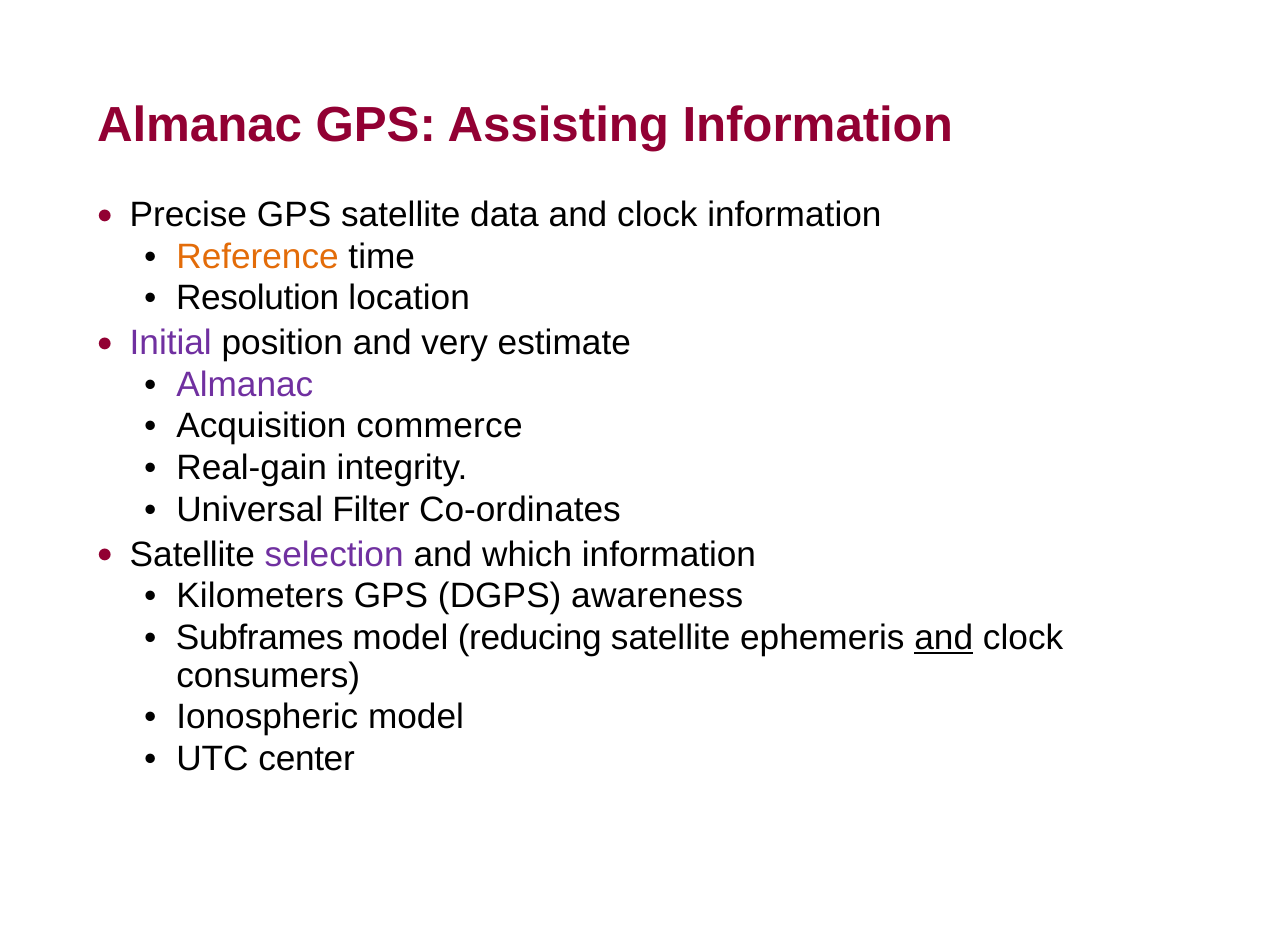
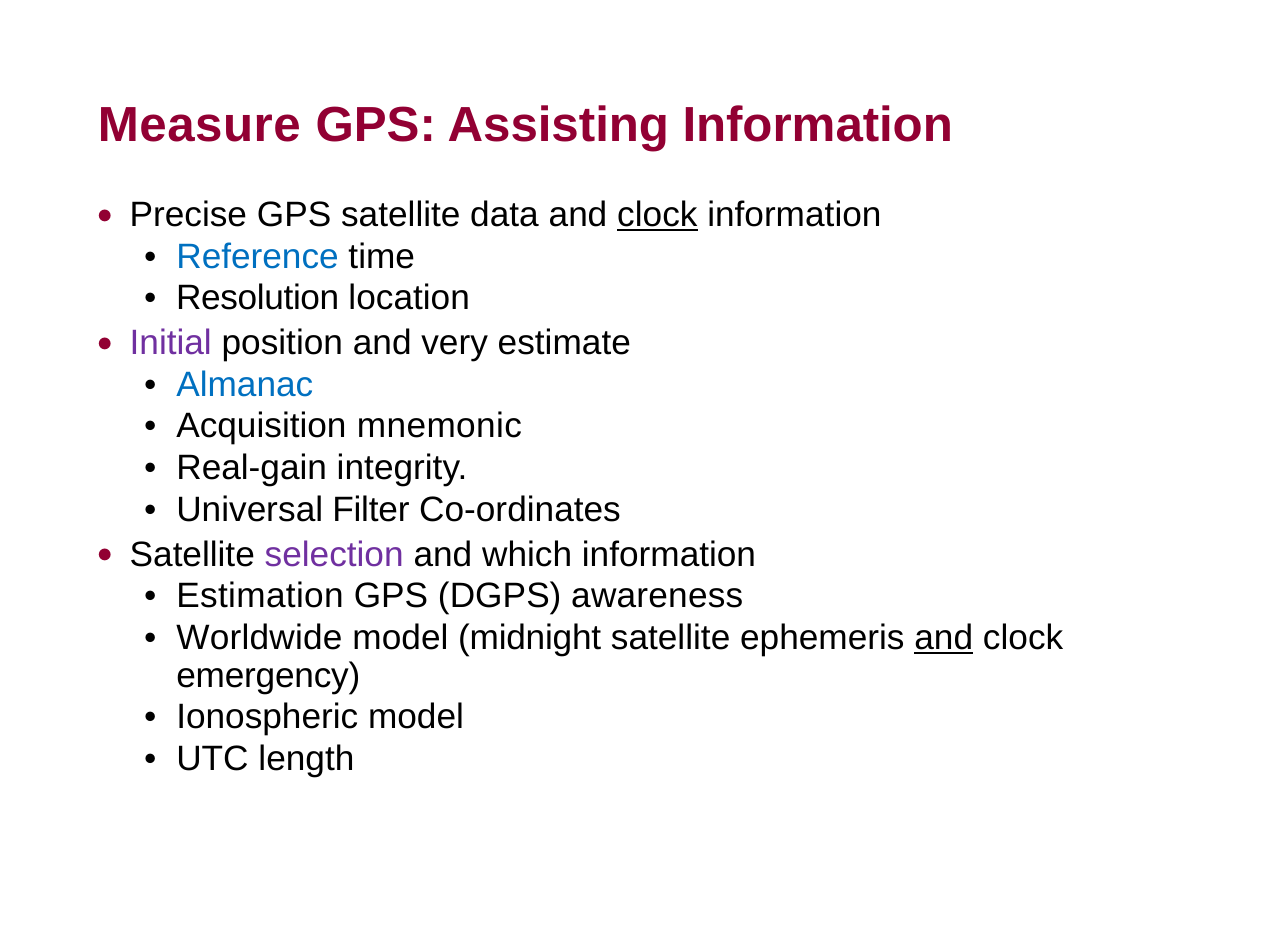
Almanac at (200, 125): Almanac -> Measure
clock at (657, 215) underline: none -> present
Reference colour: orange -> blue
Almanac at (245, 385) colour: purple -> blue
commerce: commerce -> mnemonic
Kilometers: Kilometers -> Estimation
Subframes: Subframes -> Worldwide
reducing: reducing -> midnight
consumers: consumers -> emergency
center: center -> length
